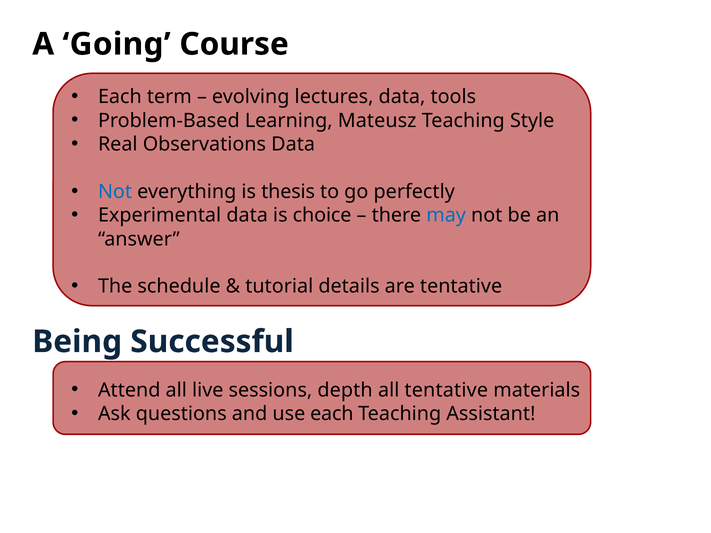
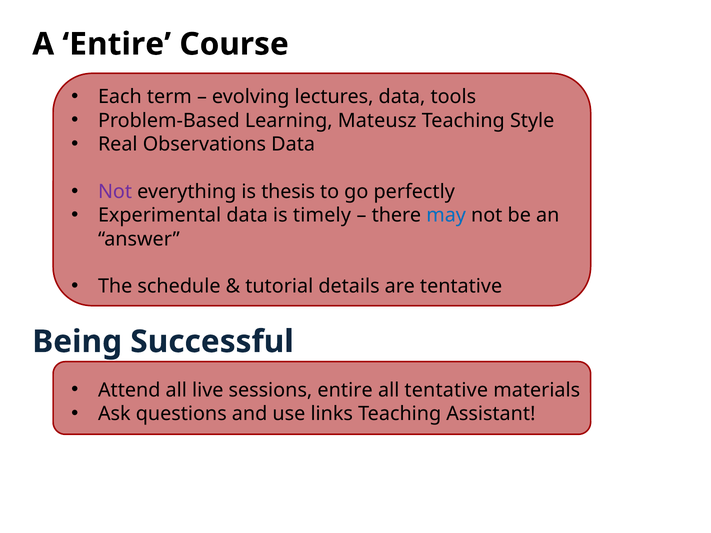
A Going: Going -> Entire
Not at (115, 192) colour: blue -> purple
choice: choice -> timely
sessions depth: depth -> entire
use each: each -> links
